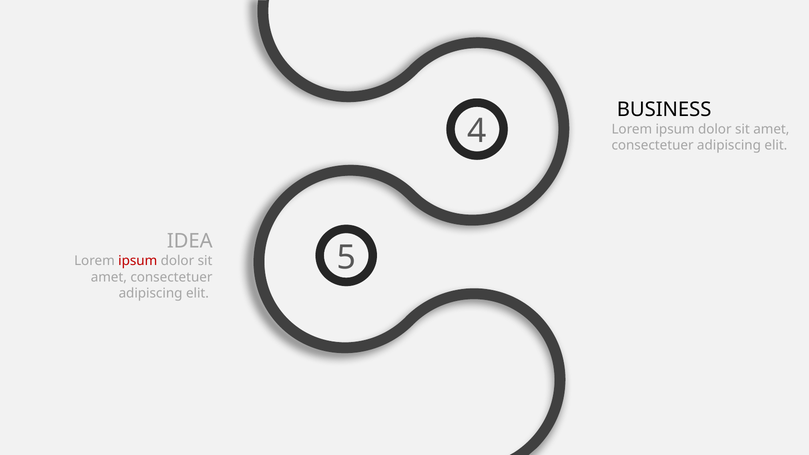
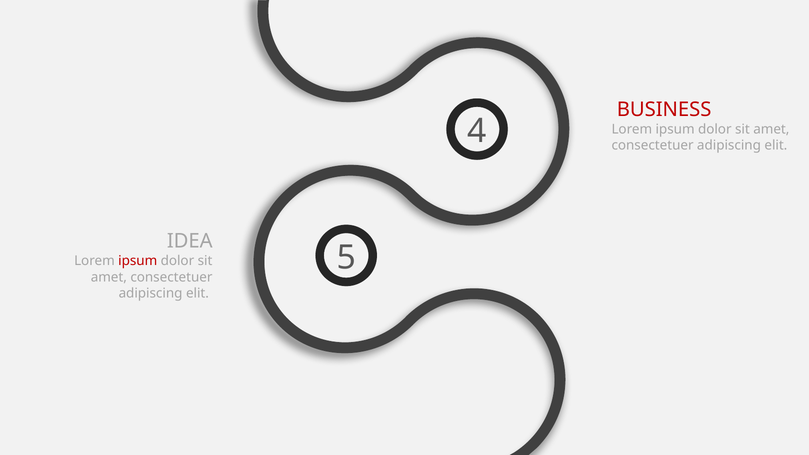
BUSINESS colour: black -> red
